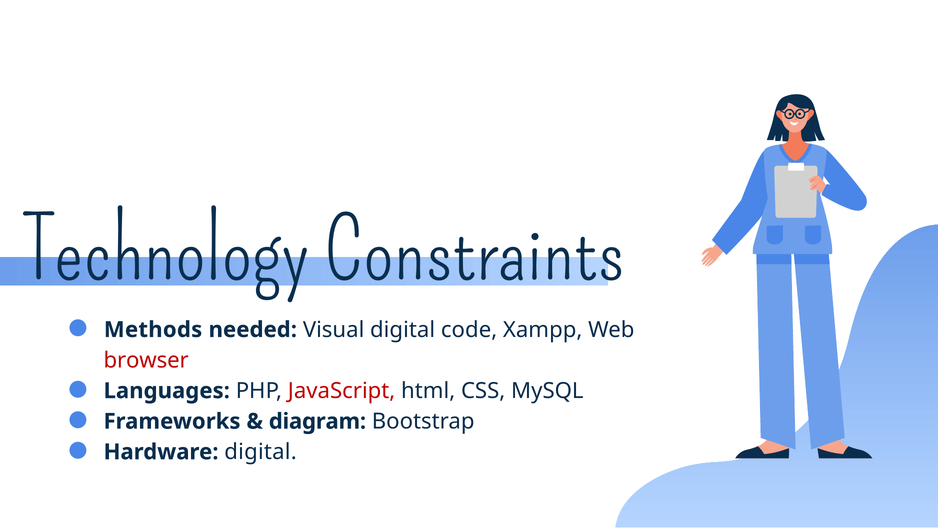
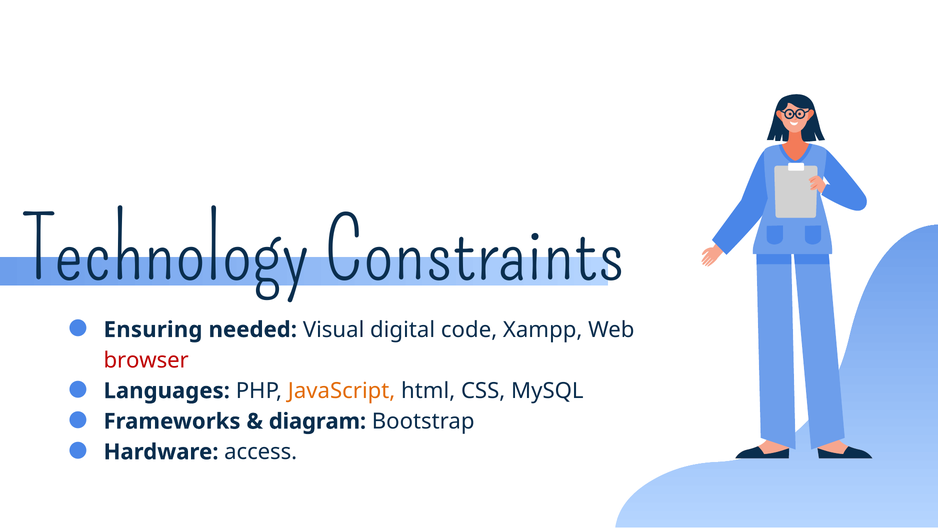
Methods: Methods -> Ensuring
JavaScript colour: red -> orange
Hardware digital: digital -> access
